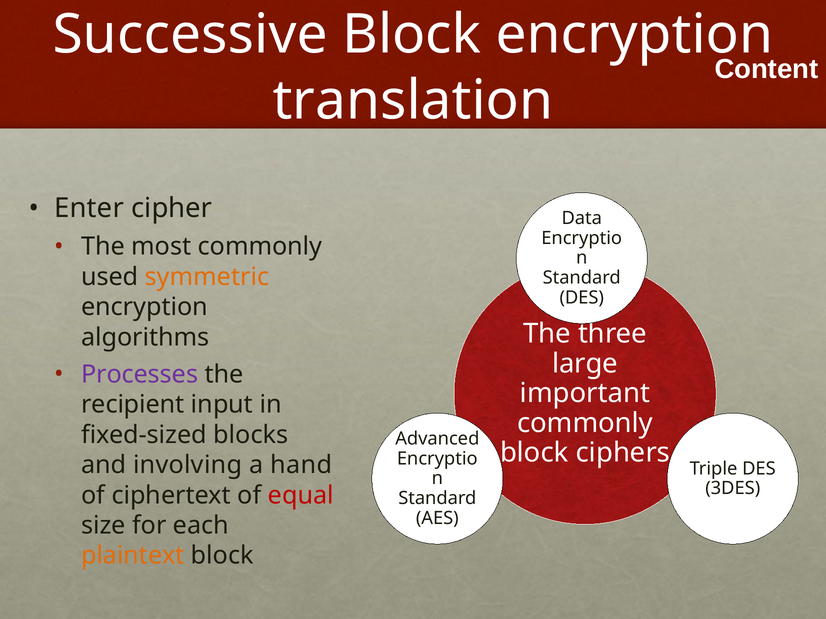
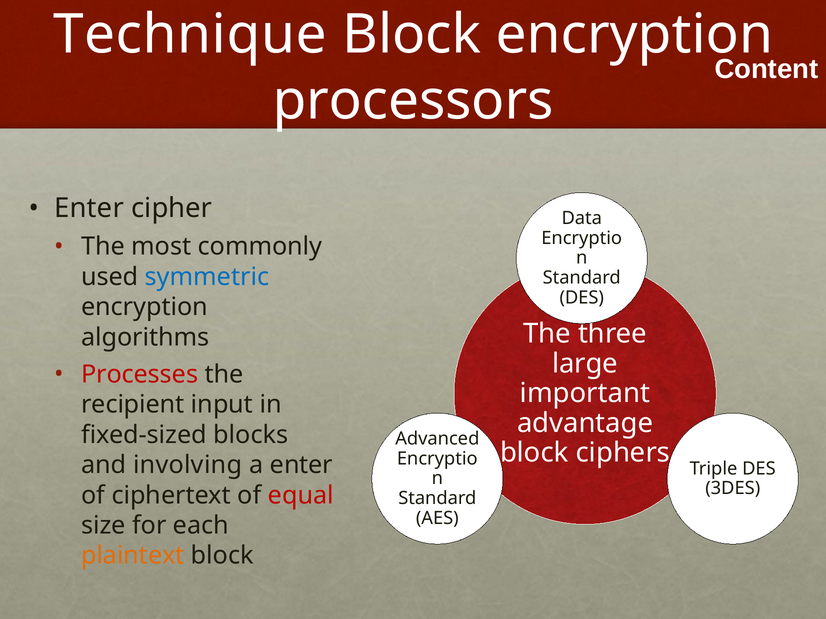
Successive: Successive -> Technique
translation: translation -> processors
symmetric colour: orange -> blue
Processes colour: purple -> red
commonly at (585, 423): commonly -> advantage
a hand: hand -> enter
